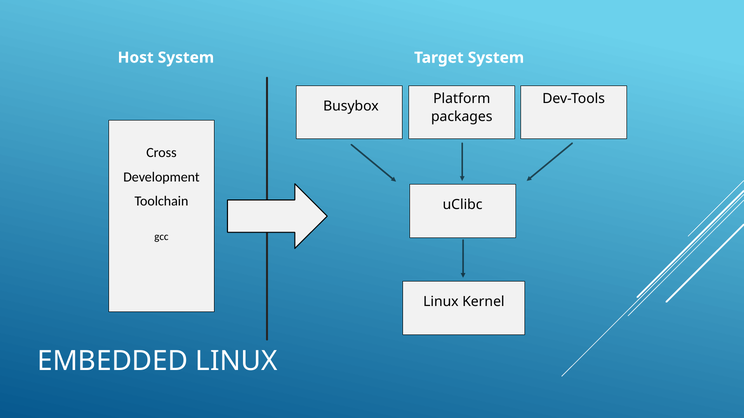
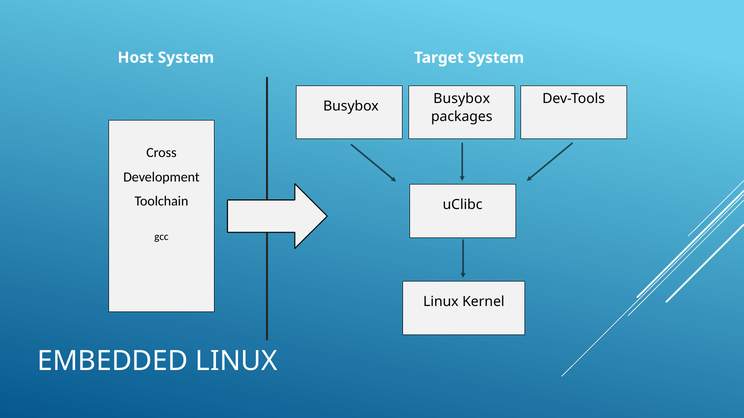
Platform at (462, 99): Platform -> Busybox
